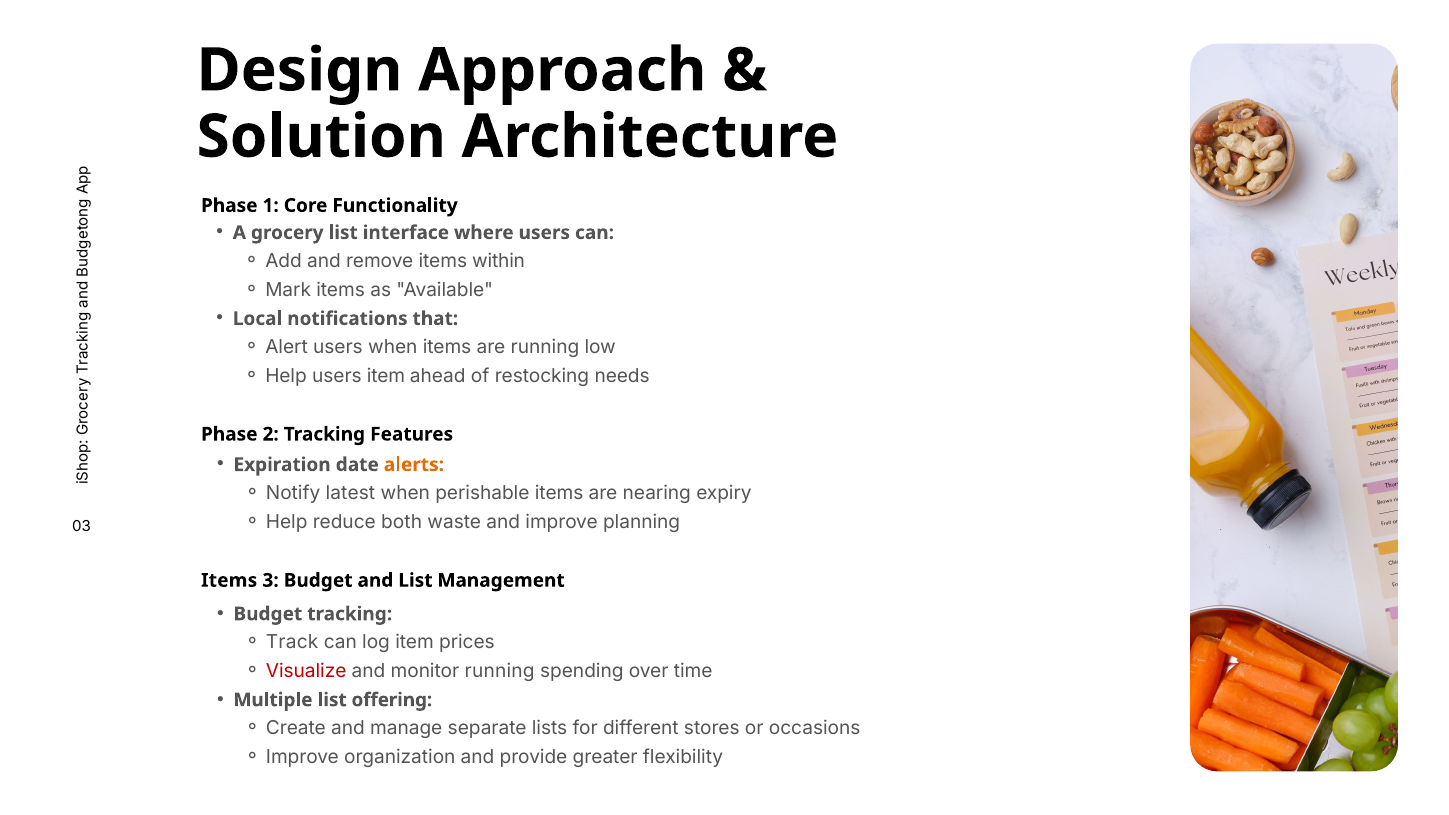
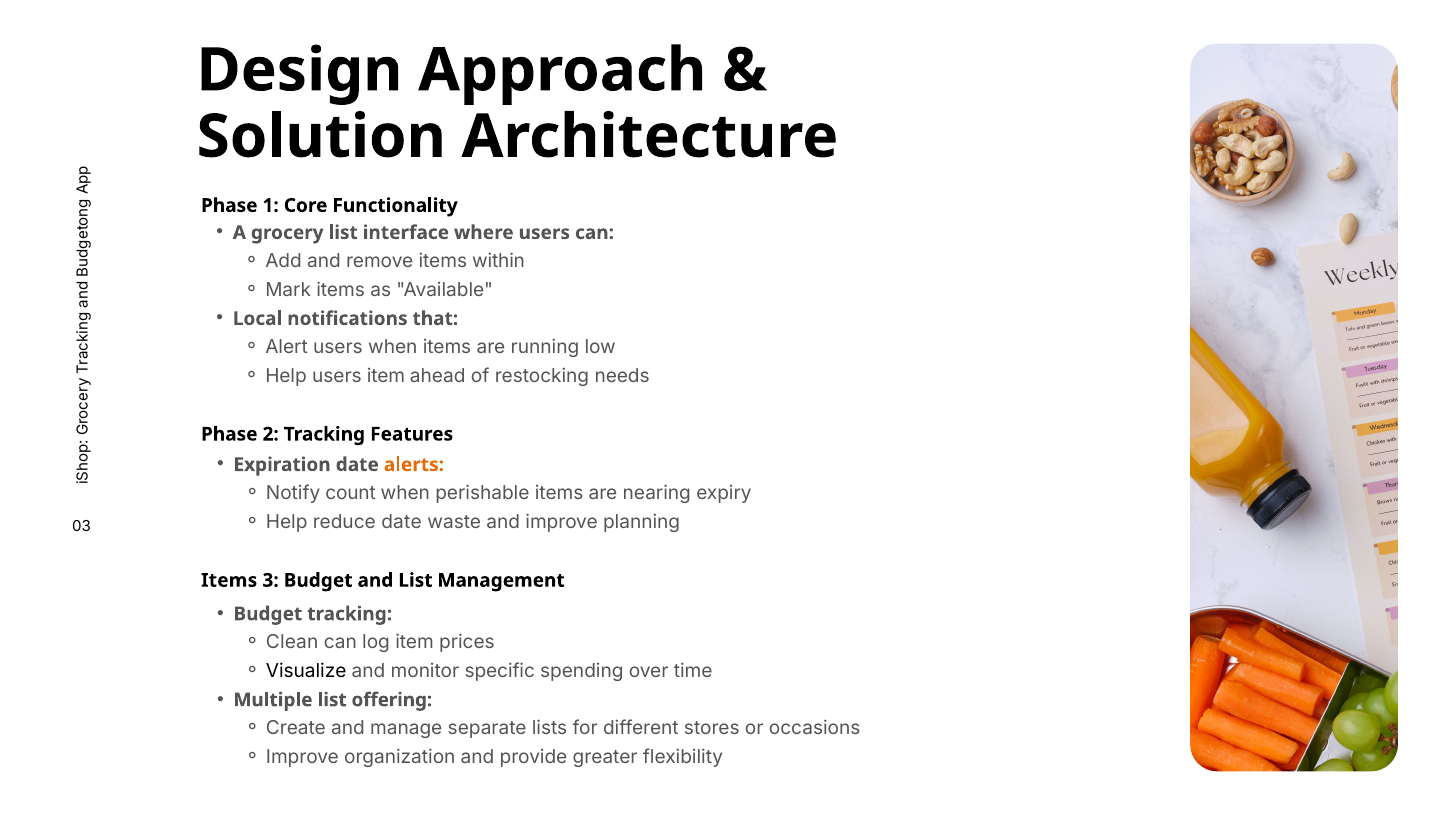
latest: latest -> count
reduce both: both -> date
Track: Track -> Clean
Visualize colour: red -> black
monitor running: running -> specific
